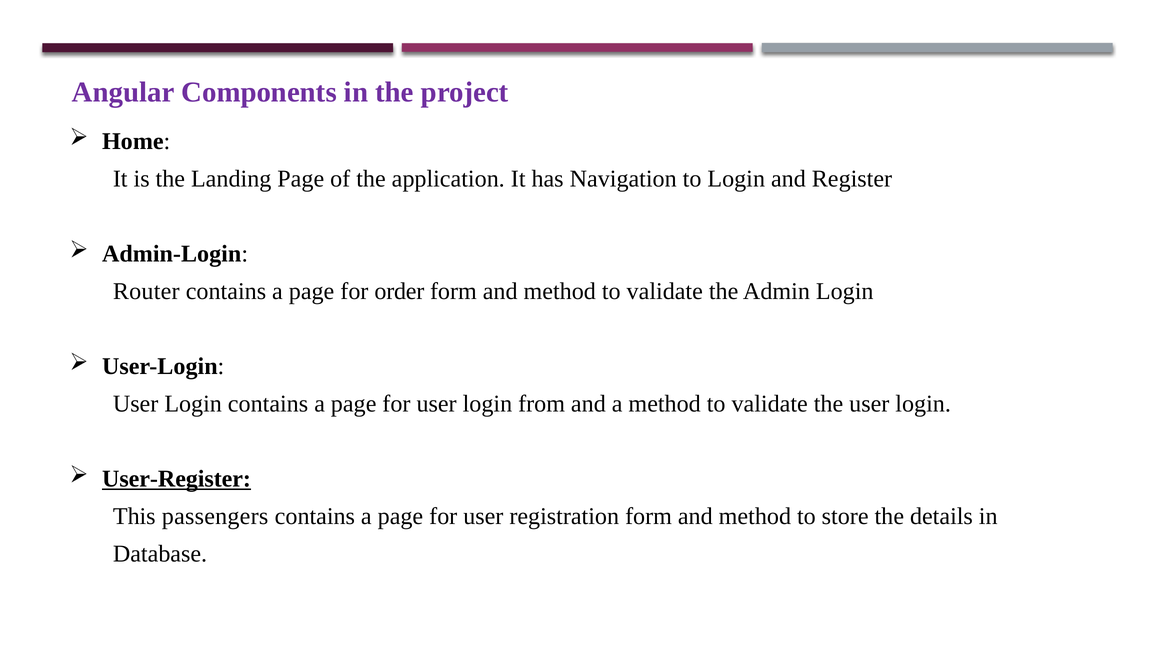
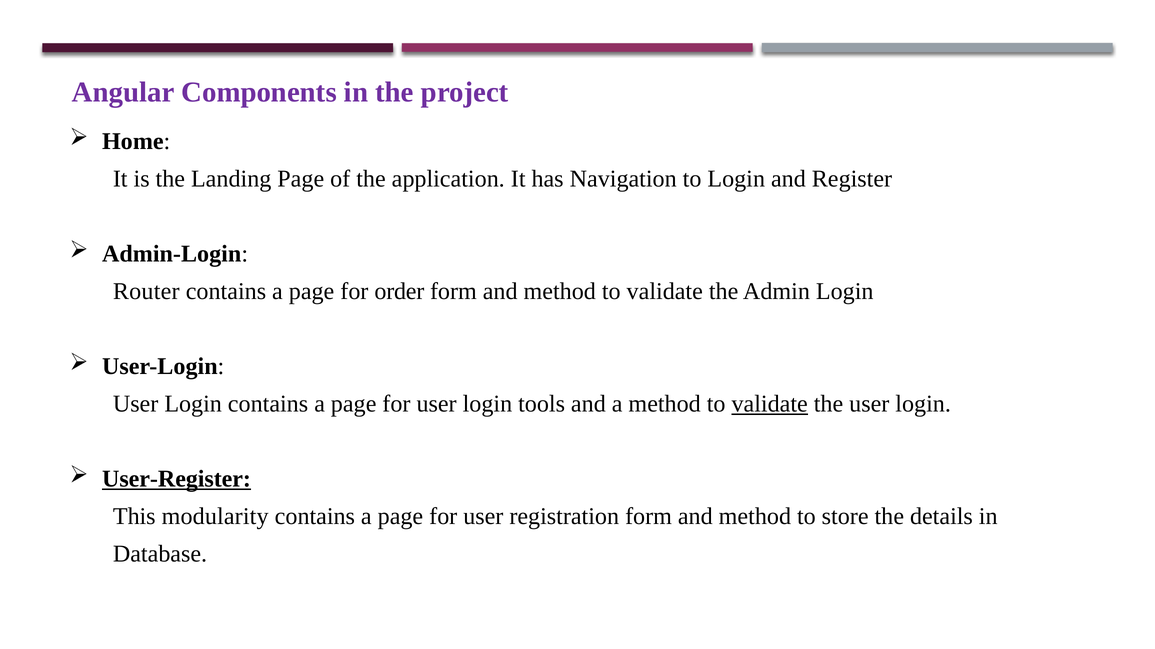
from: from -> tools
validate at (770, 404) underline: none -> present
passengers: passengers -> modularity
